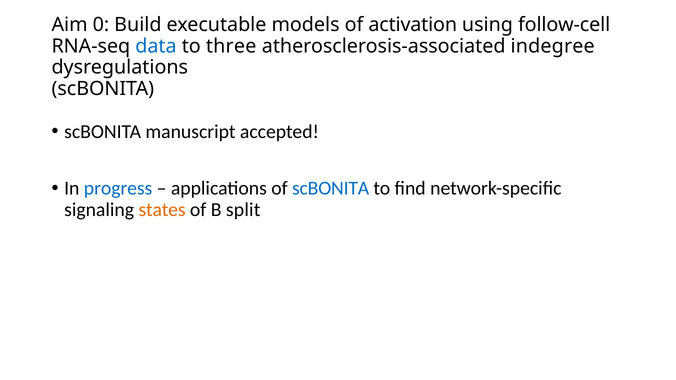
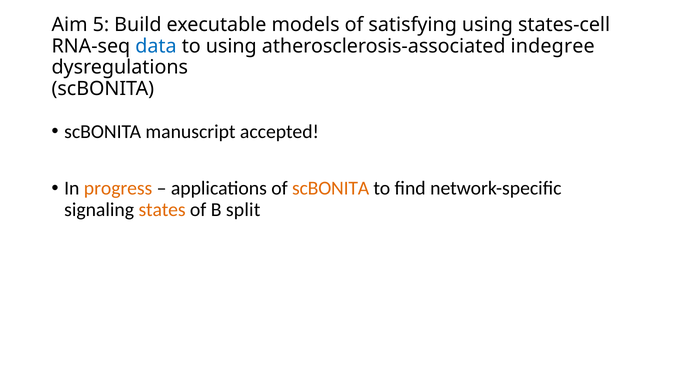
0: 0 -> 5
activation: activation -> satisfying
follow-cell: follow-cell -> states-cell
to three: three -> using
progress colour: blue -> orange
scBONITA at (331, 189) colour: blue -> orange
